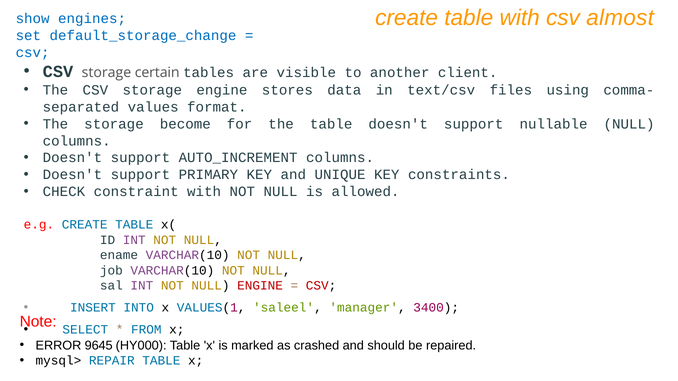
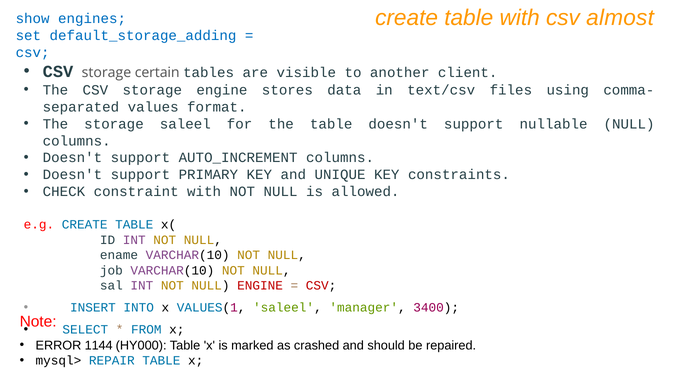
default_storage_change: default_storage_change -> default_storage_adding
storage become: become -> saleel
9645: 9645 -> 1144
